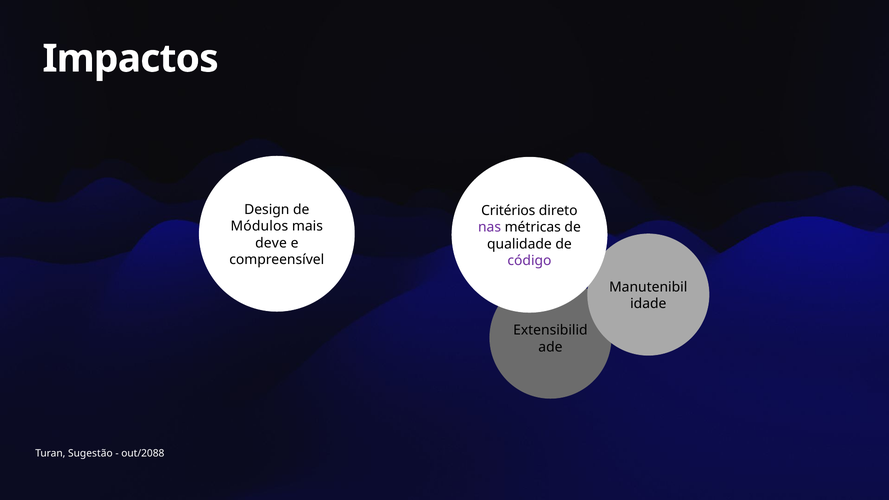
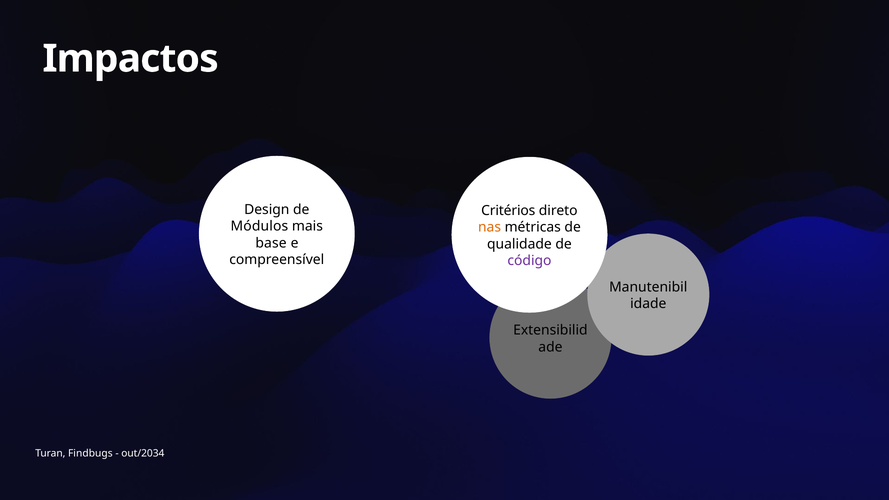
nas colour: purple -> orange
deve: deve -> base
Sugestão: Sugestão -> Findbugs
out/2088: out/2088 -> out/2034
